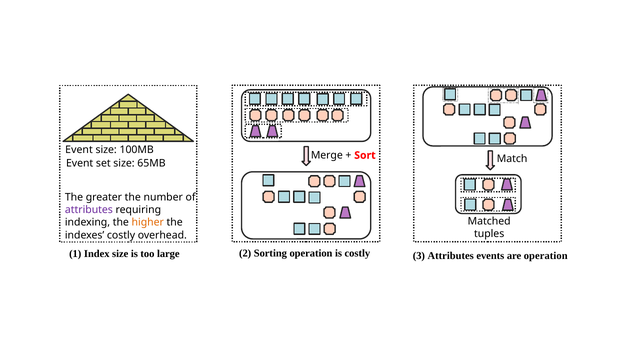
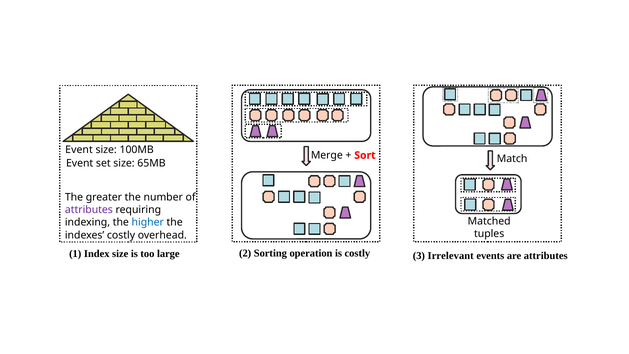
higher colour: orange -> blue
3 Attributes: Attributes -> Irrelevant
are operation: operation -> attributes
